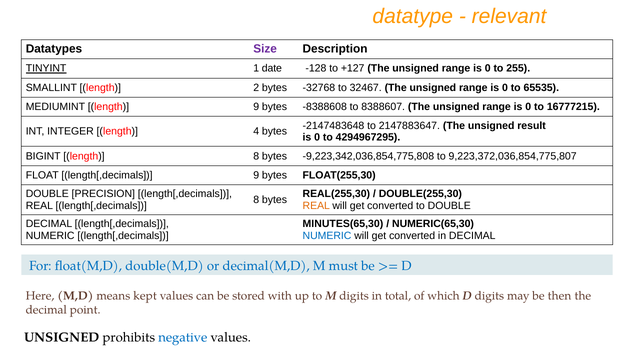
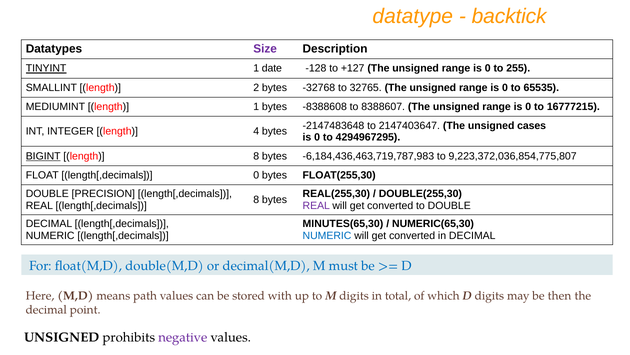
relevant: relevant -> backtick
32467: 32467 -> 32765
length 9: 9 -> 1
2147883647: 2147883647 -> 2147403647
result: result -> cases
BIGINT underline: none -> present
-9,223,342,036,854,775,808: -9,223,342,036,854,775,808 -> -6,184,436,463,719,787,983
length[,decimals 9: 9 -> 0
REAL at (316, 205) colour: orange -> purple
kept: kept -> path
negative colour: blue -> purple
